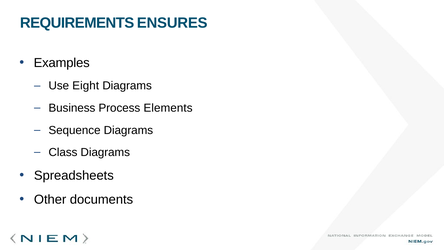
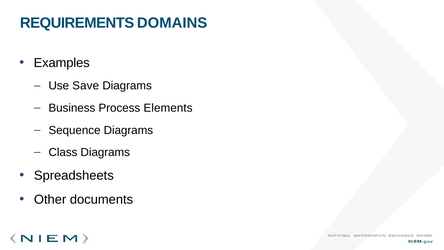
ENSURES: ENSURES -> DOMAINS
Eight: Eight -> Save
